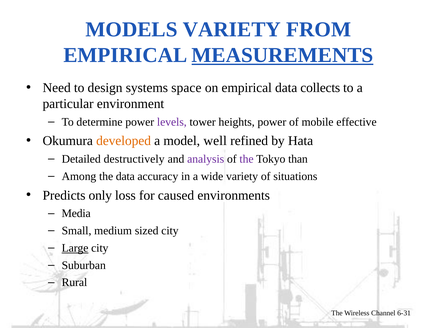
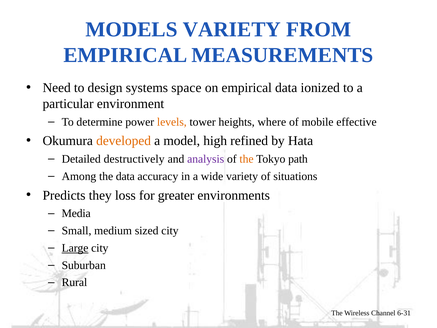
MEASUREMENTS underline: present -> none
collects: collects -> ionized
levels colour: purple -> orange
heights power: power -> where
well: well -> high
the at (247, 159) colour: purple -> orange
than: than -> path
only: only -> they
caused: caused -> greater
